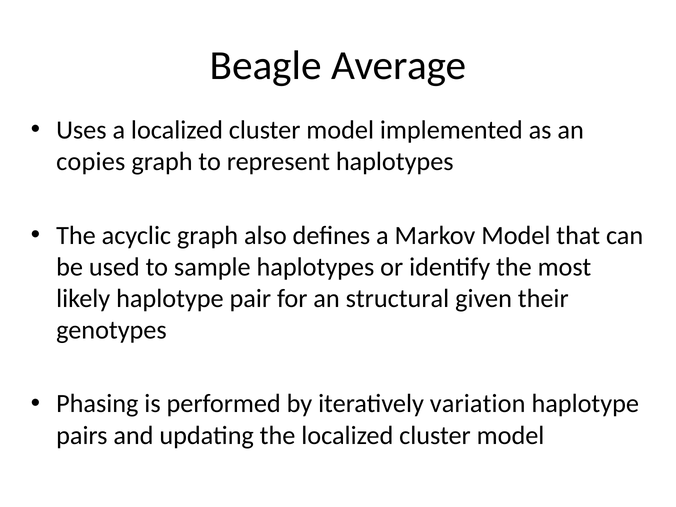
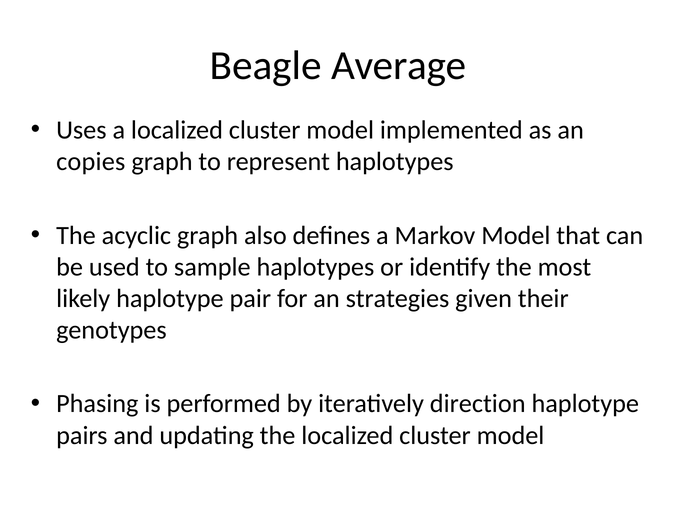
structural: structural -> strategies
variation: variation -> direction
